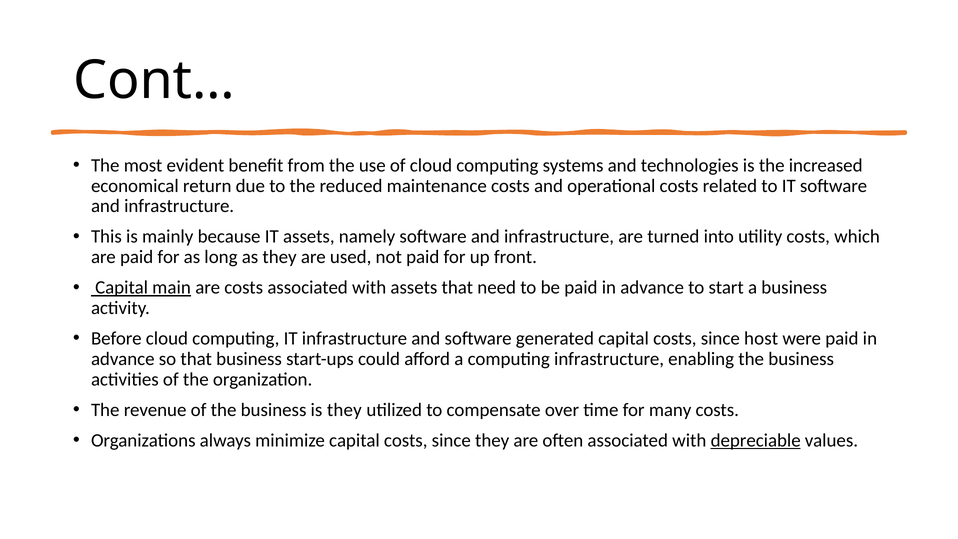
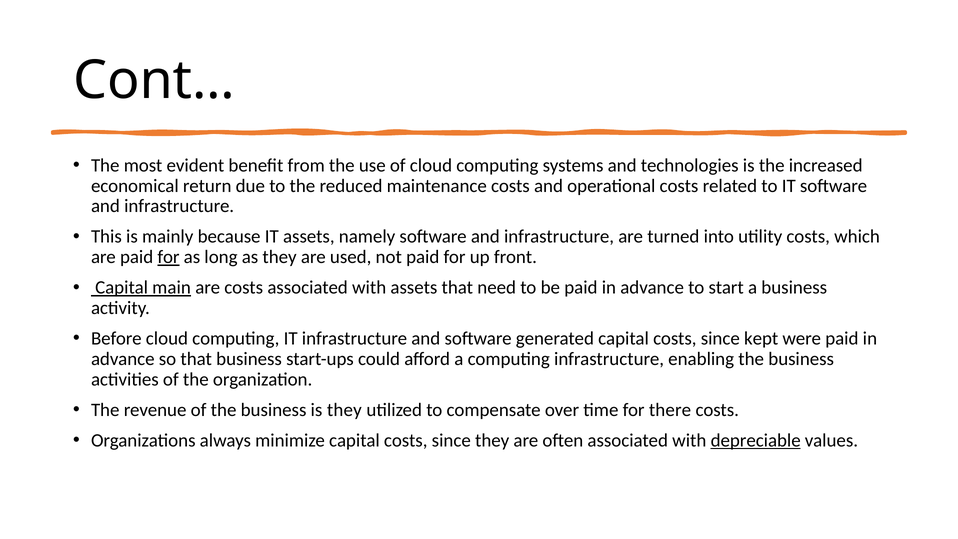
for at (169, 257) underline: none -> present
host: host -> kept
many: many -> there
